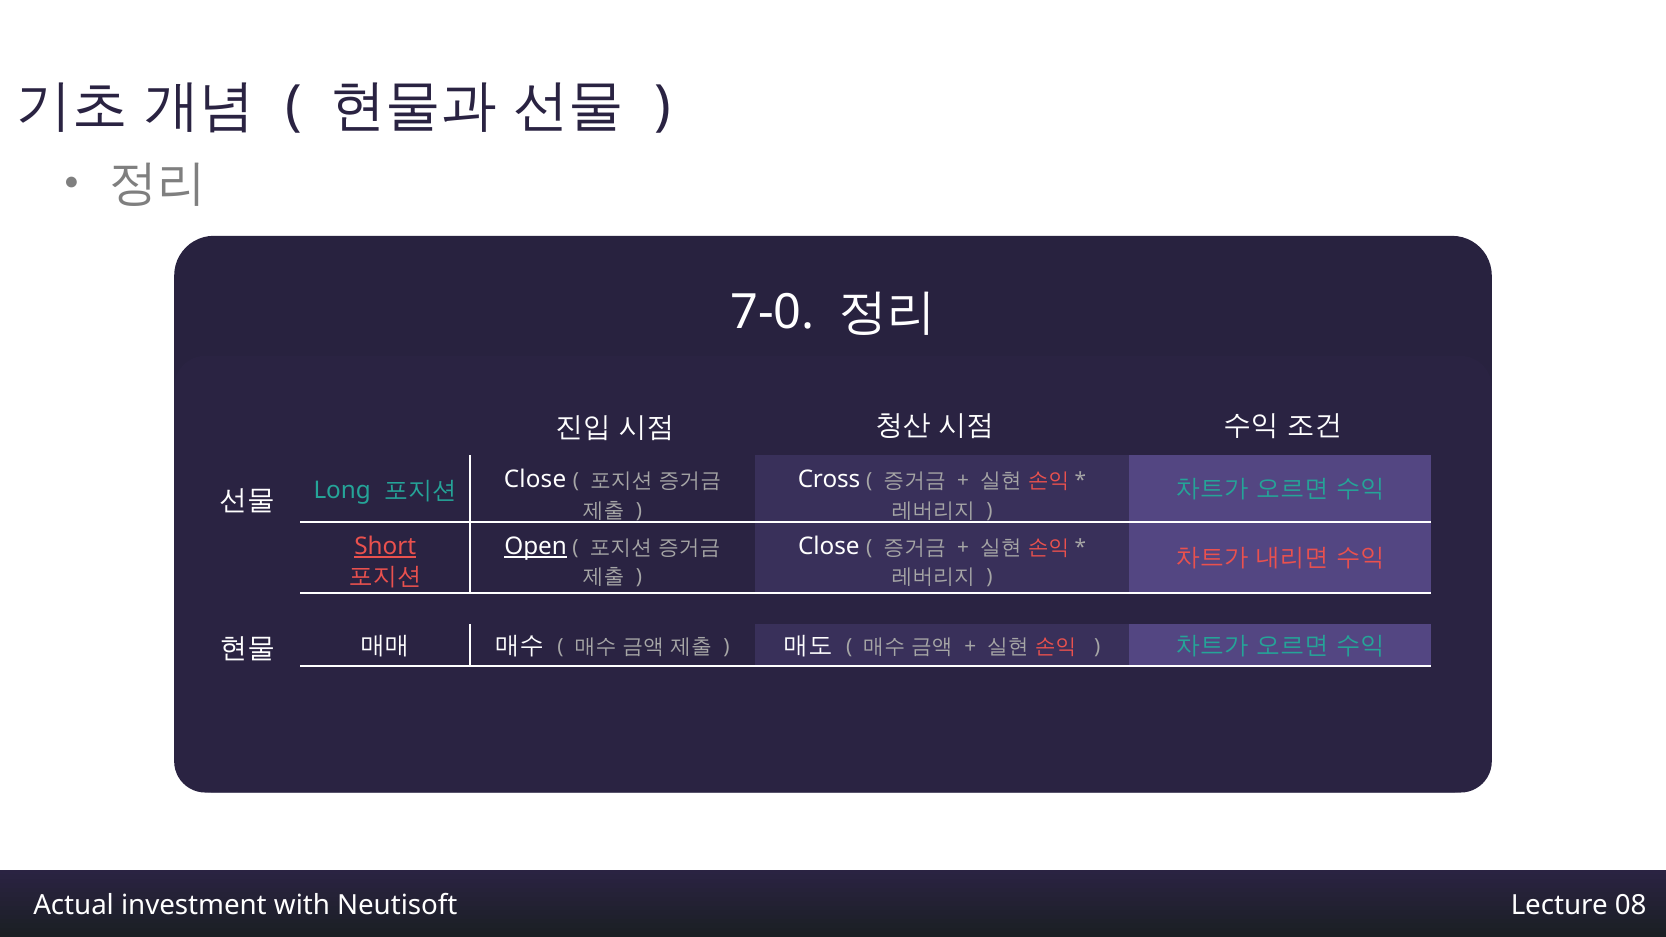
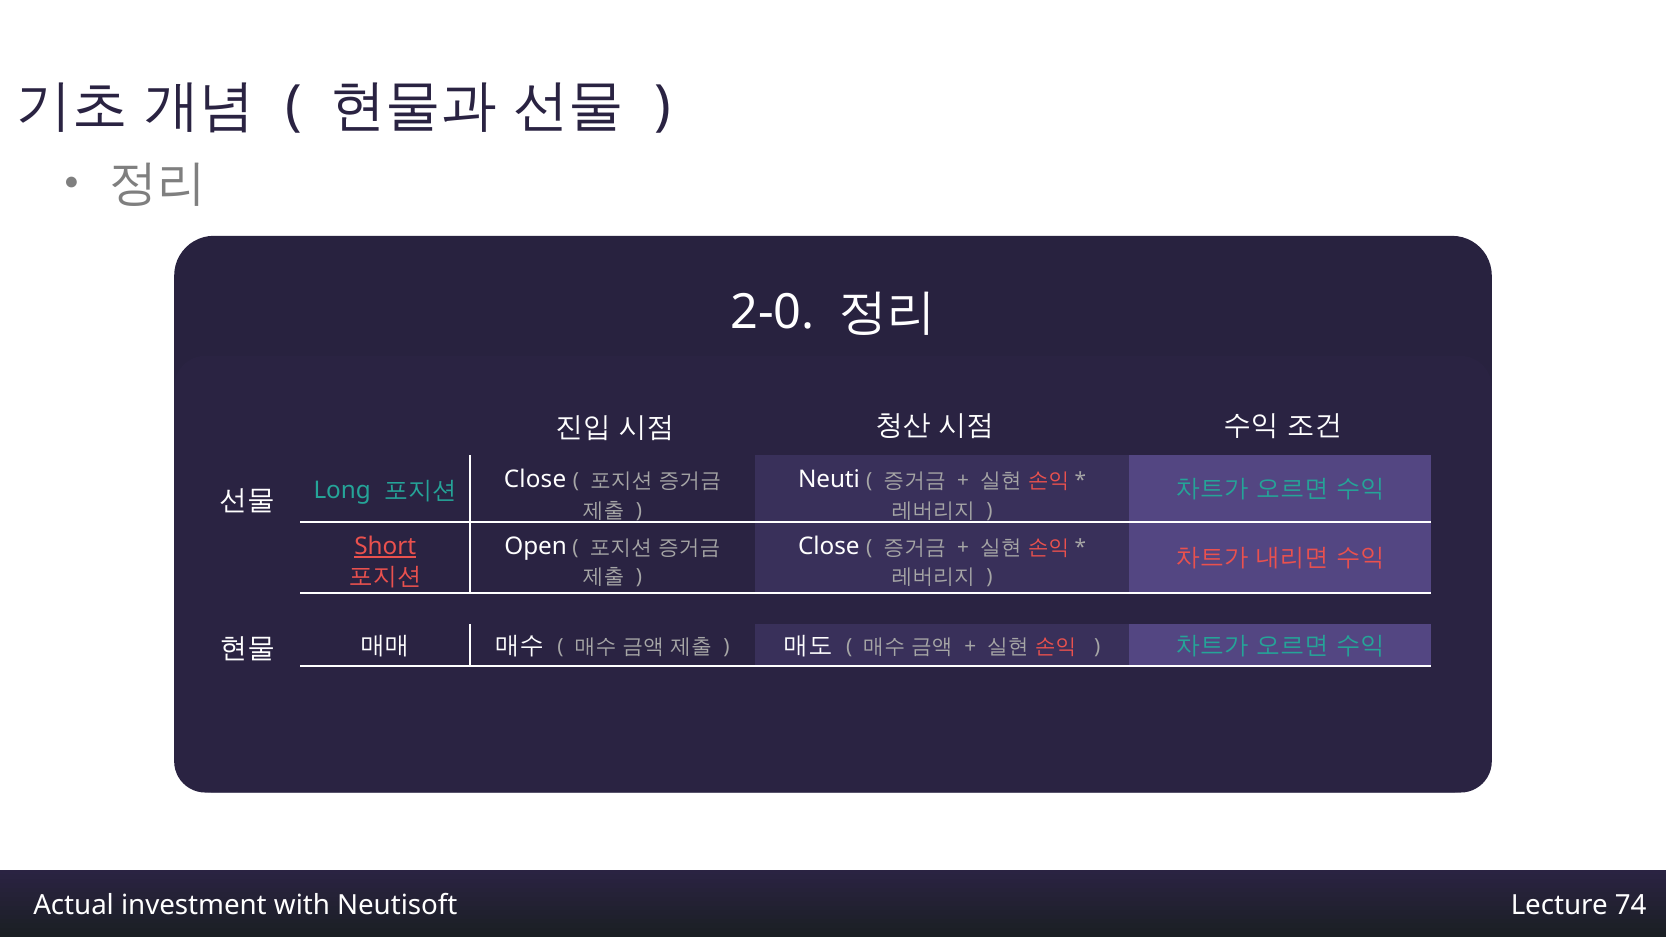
7-0: 7-0 -> 2-0
Cross: Cross -> Neuti
Open underline: present -> none
08: 08 -> 74
